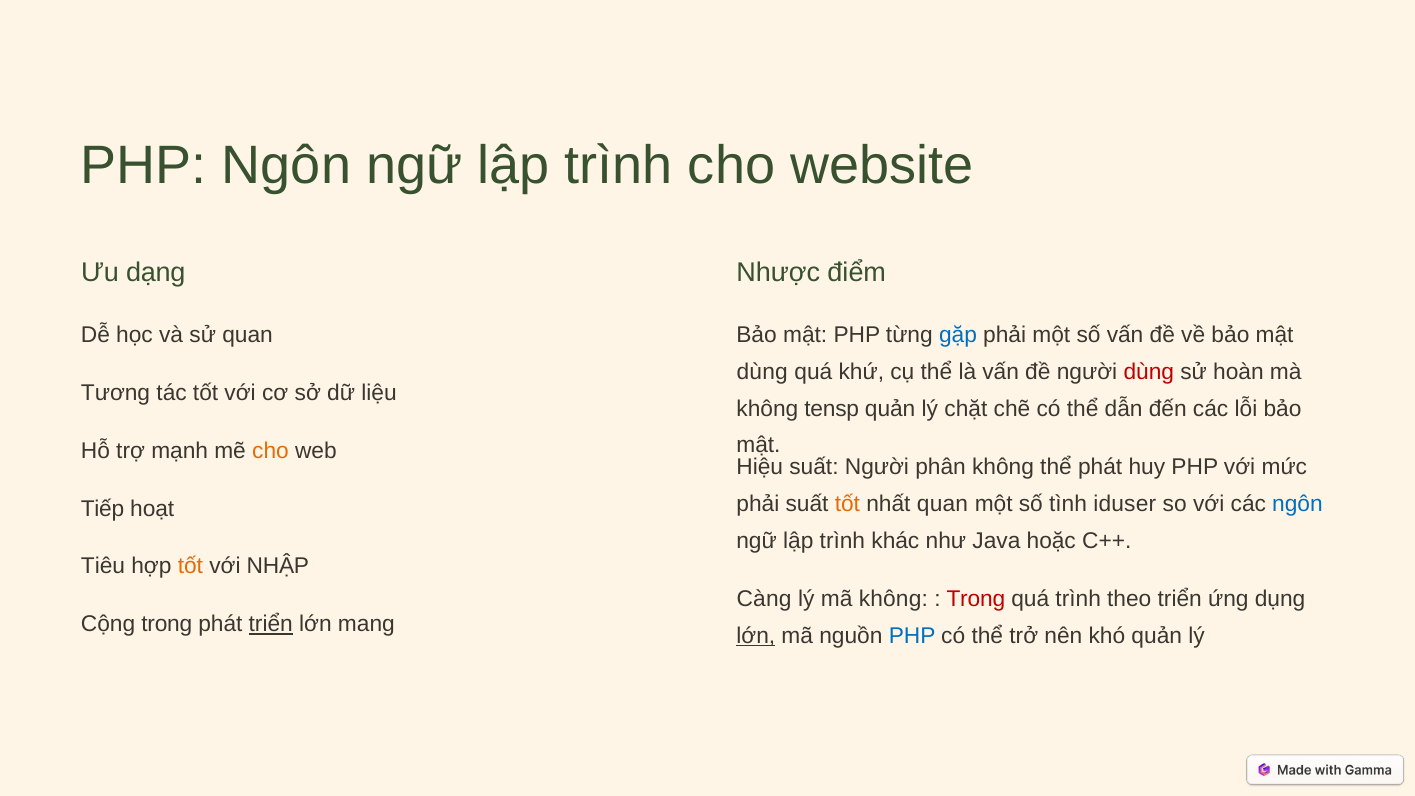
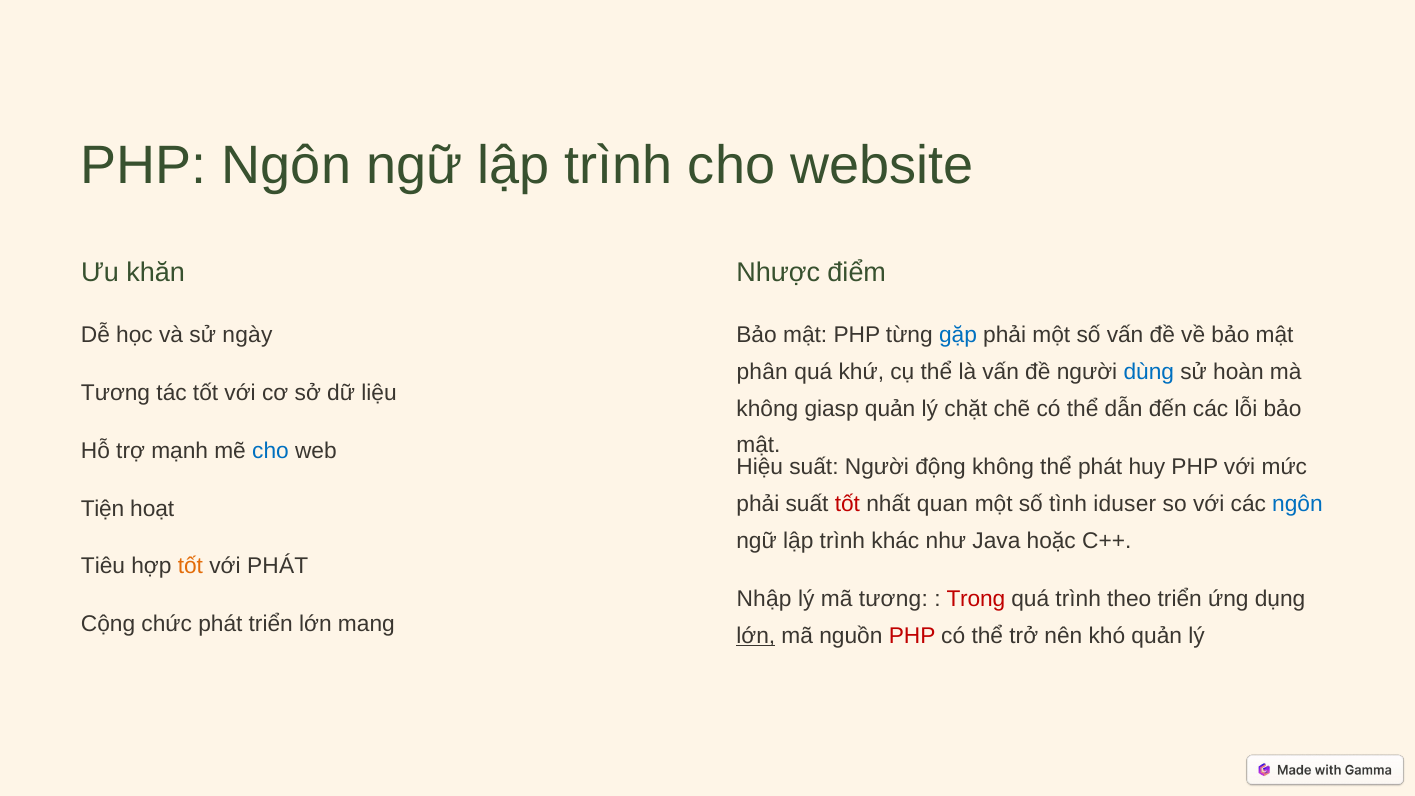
dạng: dạng -> khăn
sử quan: quan -> ngày
dùng at (762, 372): dùng -> phân
dùng at (1149, 372) colour: red -> blue
tensp: tensp -> giasp
cho at (270, 451) colour: orange -> blue
phân: phân -> động
tốt at (847, 504) colour: orange -> red
Tiếp: Tiếp -> Tiện
với NHẬP: NHẬP -> PHÁT
Càng: Càng -> Nhập
mã không: không -> tương
Cộng trong: trong -> chức
triển at (271, 624) underline: present -> none
PHP at (912, 636) colour: blue -> red
